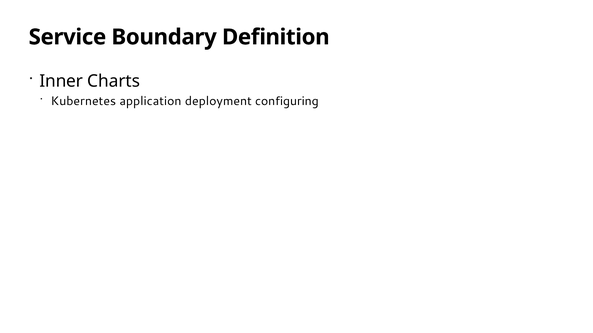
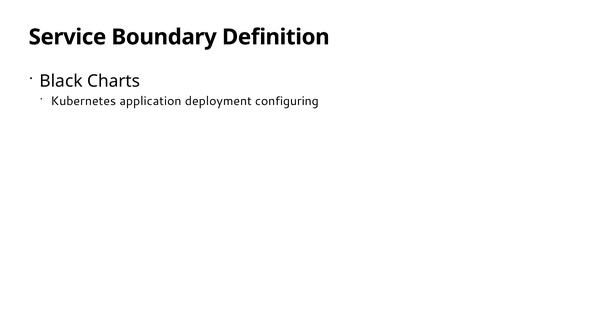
Inner: Inner -> Black
